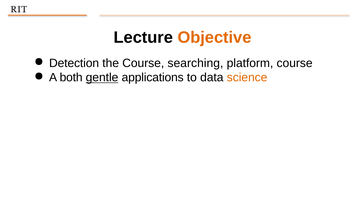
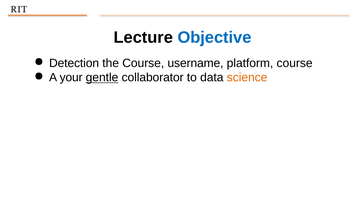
Objective colour: orange -> blue
searching: searching -> username
both: both -> your
applications: applications -> collaborator
